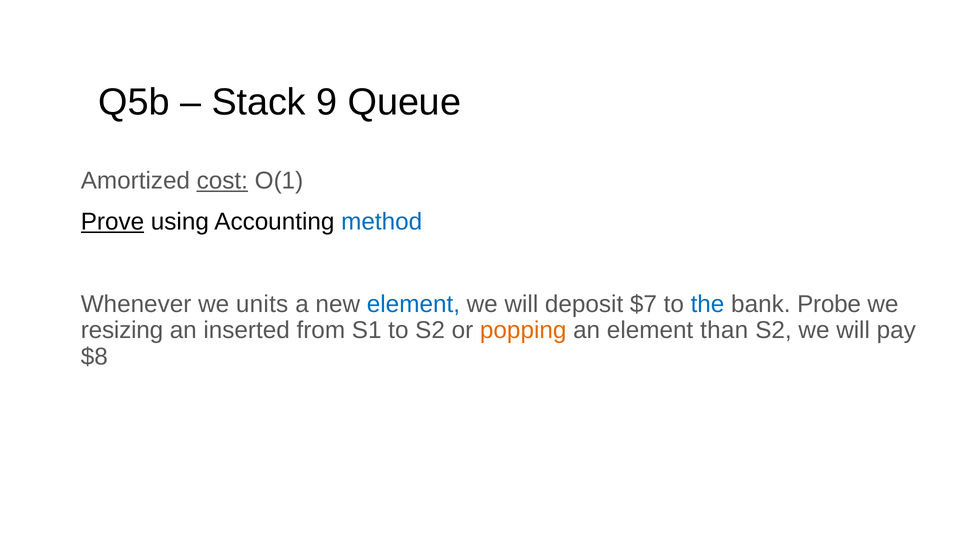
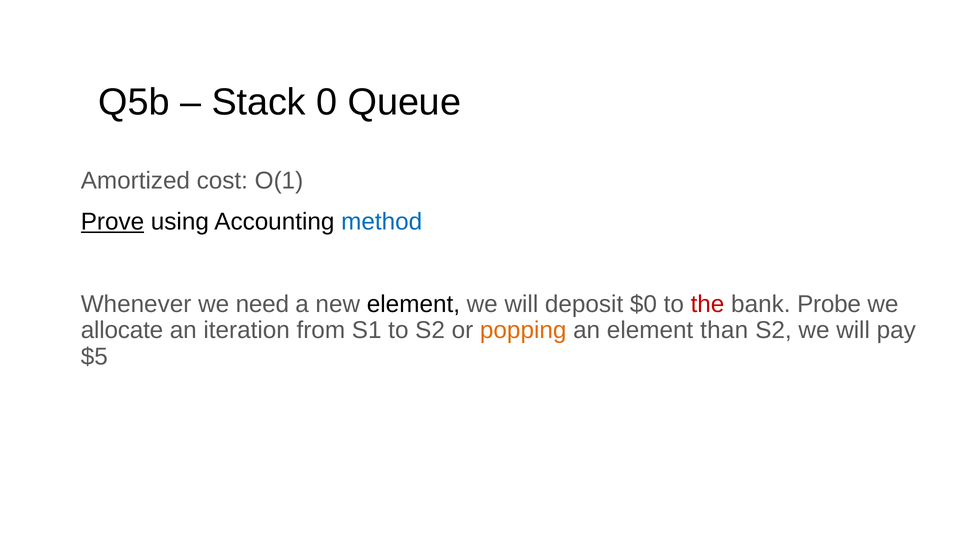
9: 9 -> 0
cost underline: present -> none
units: units -> need
element at (413, 304) colour: blue -> black
$7: $7 -> $0
the colour: blue -> red
resizing: resizing -> allocate
inserted: inserted -> iteration
$8: $8 -> $5
